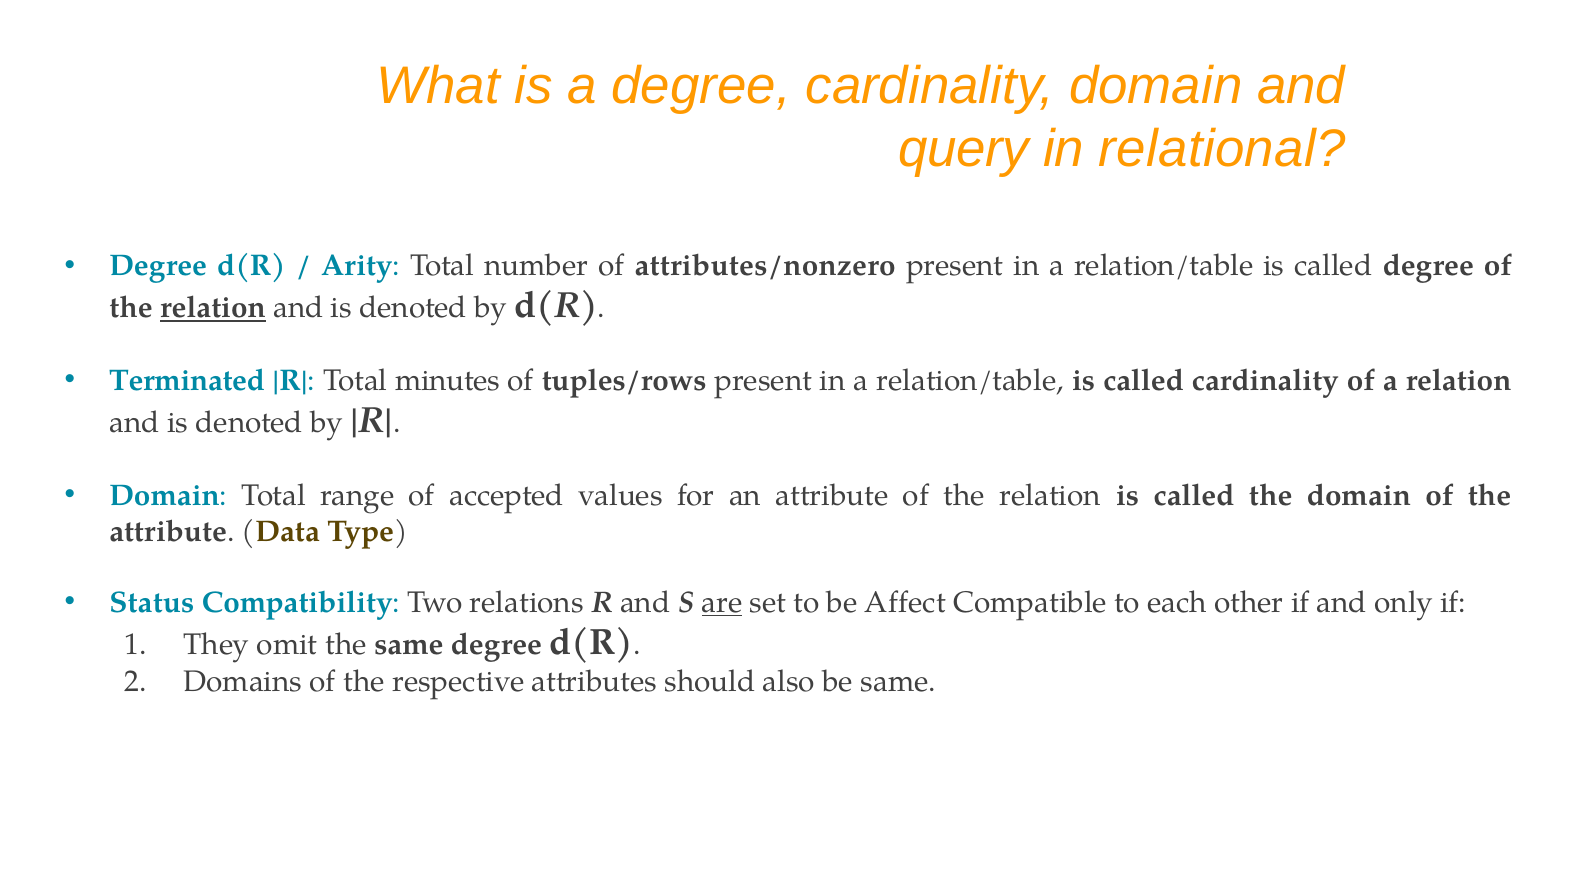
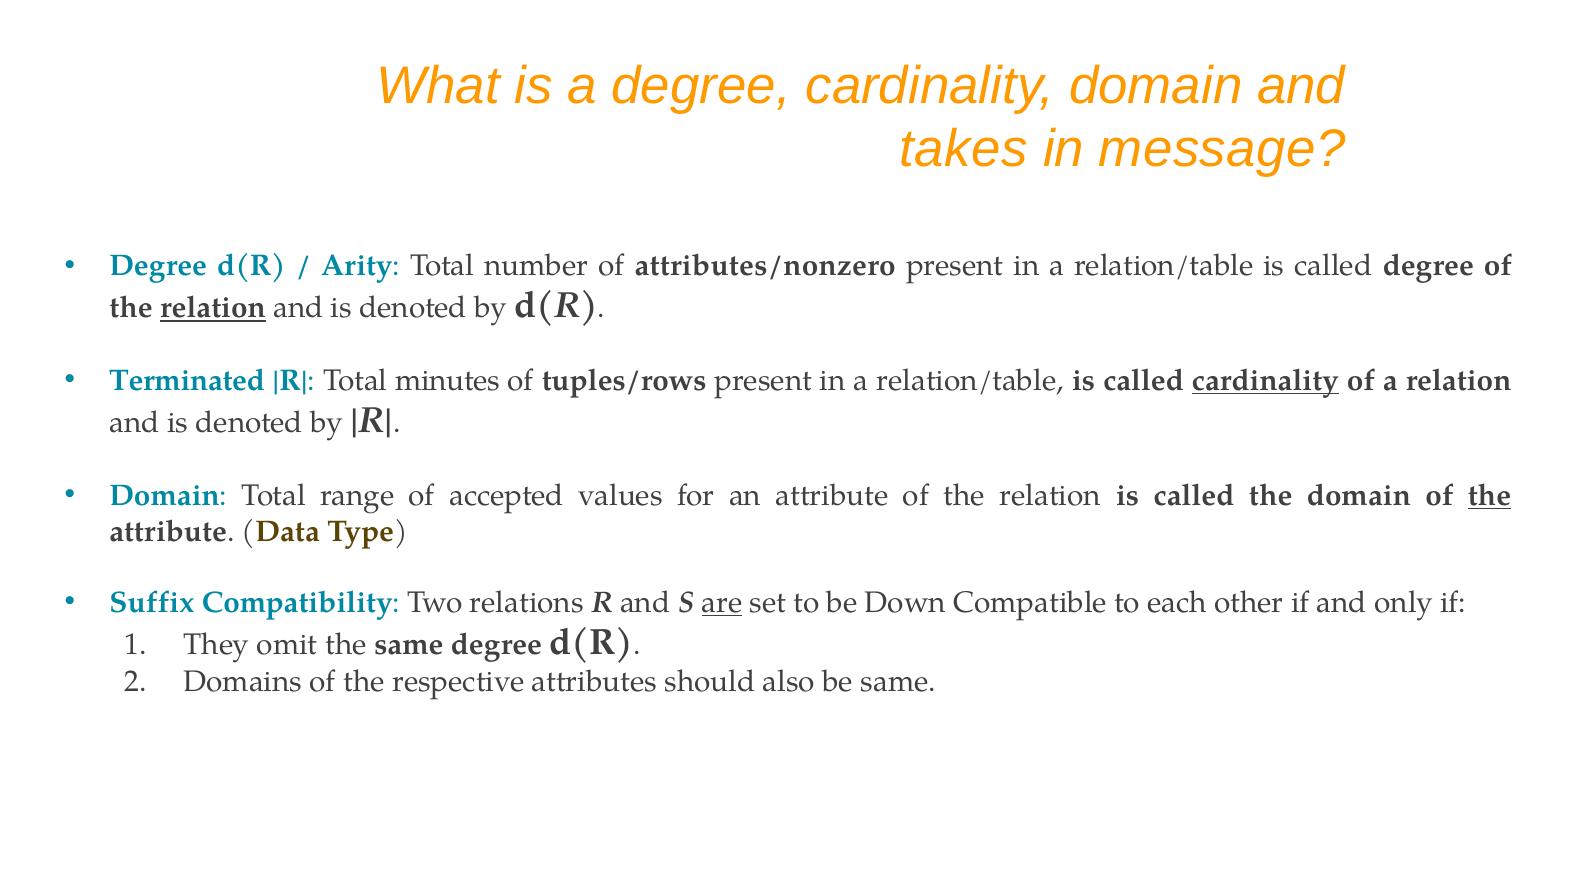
query: query -> takes
relational: relational -> message
cardinality at (1265, 381) underline: none -> present
the at (1490, 496) underline: none -> present
Status: Status -> Suffix
Affect: Affect -> Down
